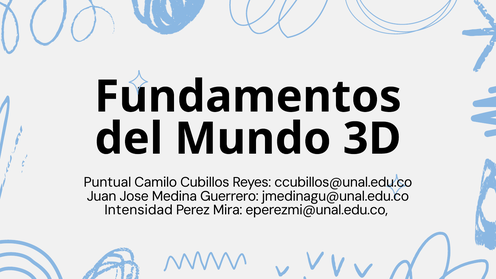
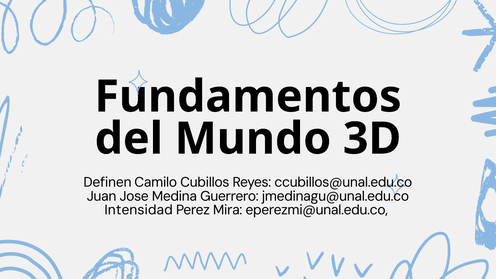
Puntual: Puntual -> Definen
